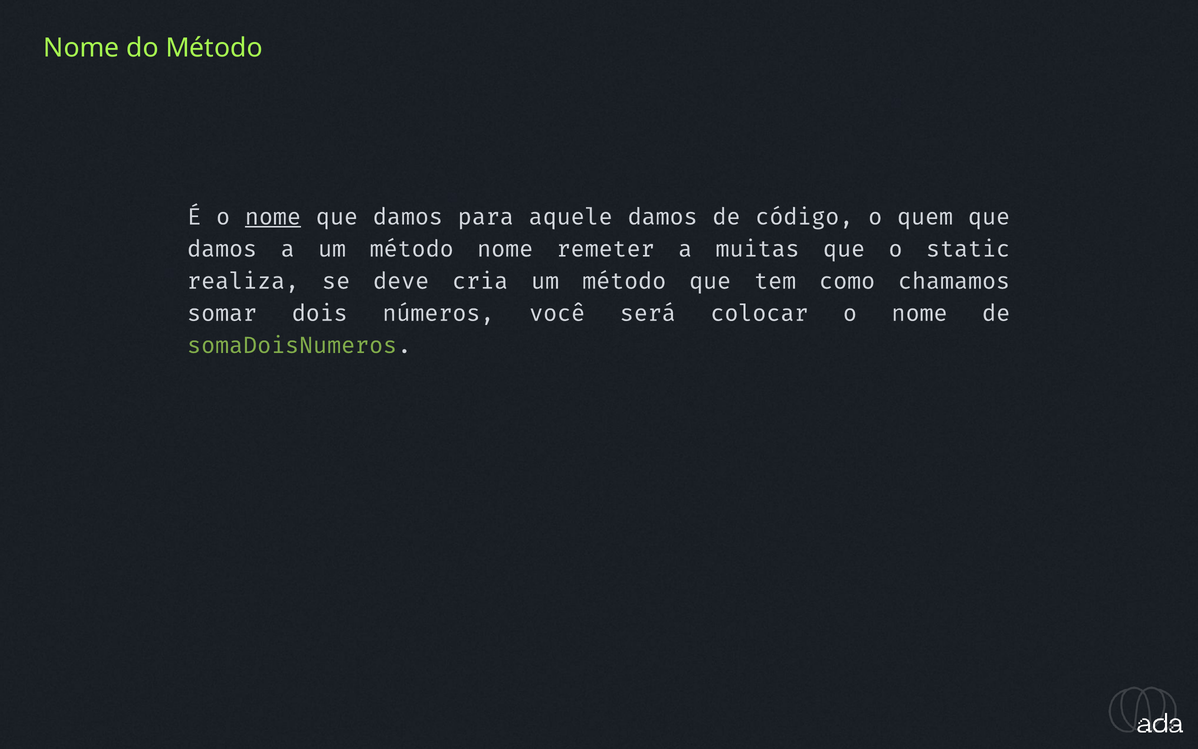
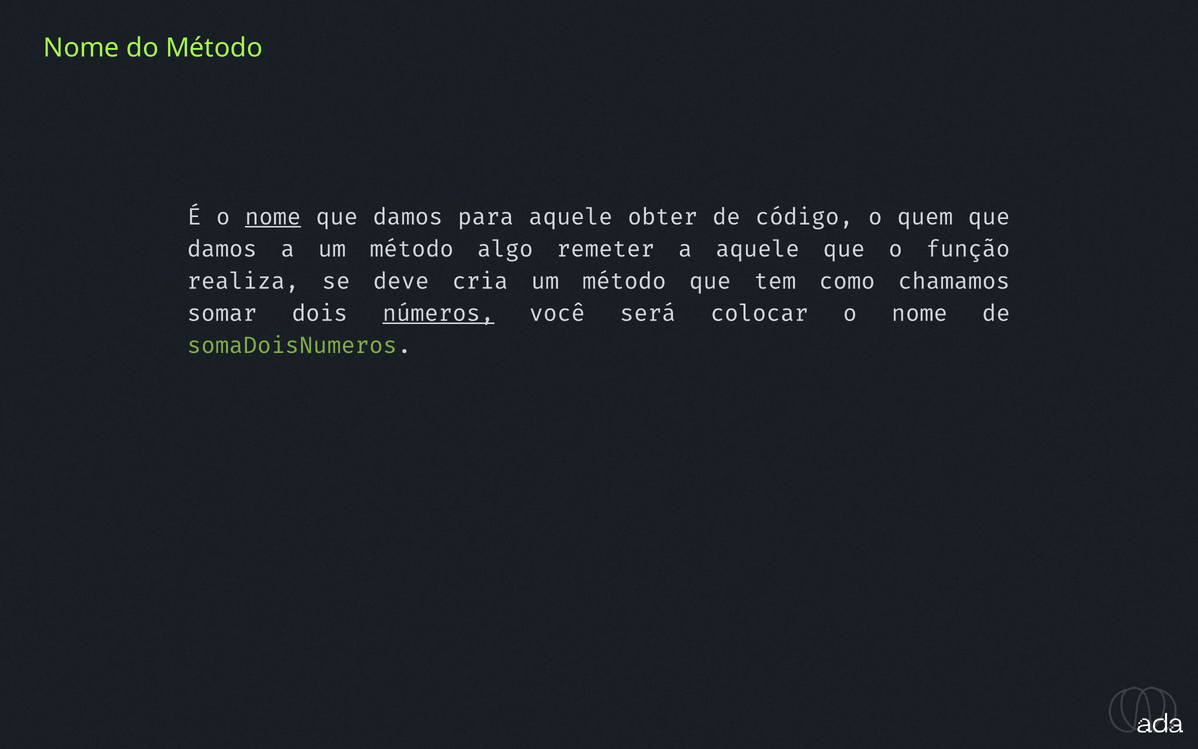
aquele damos: damos -> obter
método nome: nome -> algo
a muitas: muitas -> aquele
static: static -> função
números underline: none -> present
